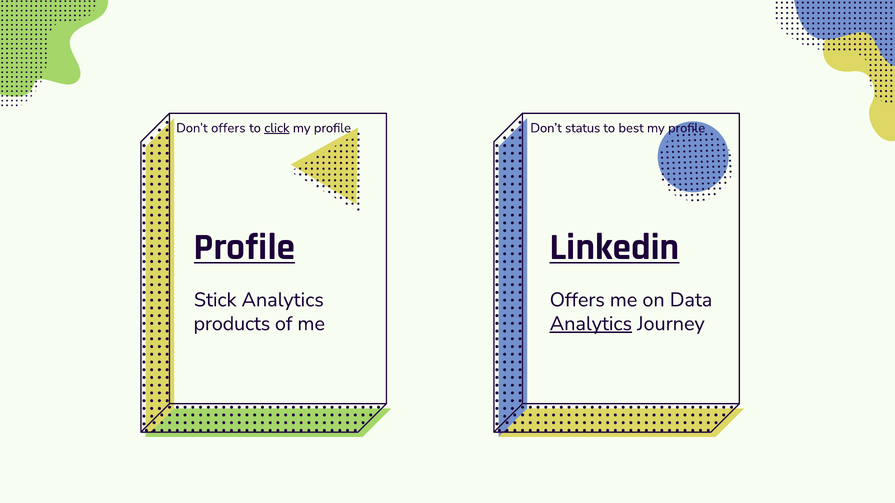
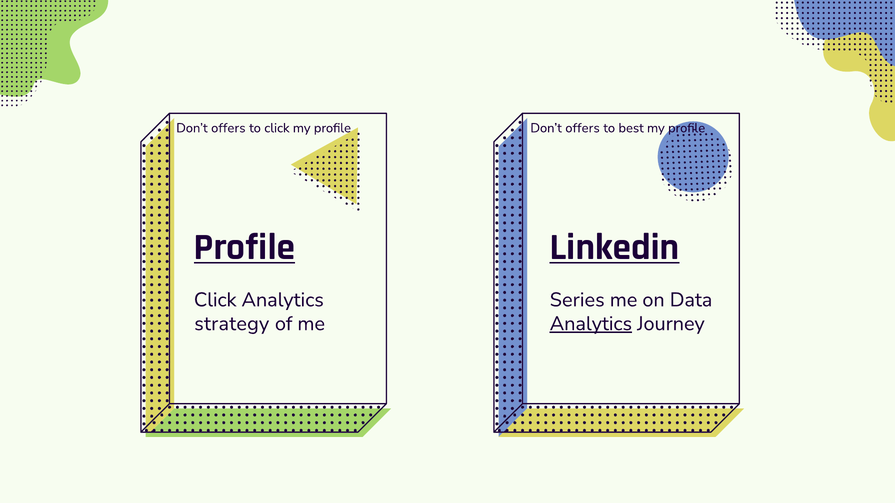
click at (277, 128) underline: present -> none
my profile Don’t status: status -> offers
Stick at (215, 300): Stick -> Click
Offers at (577, 300): Offers -> Series
products: products -> strategy
